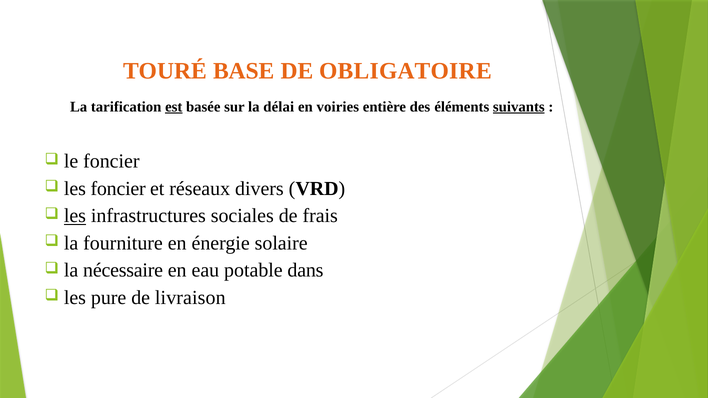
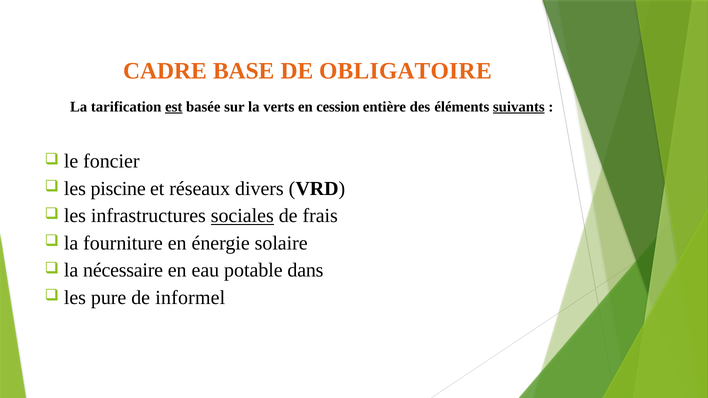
TOURÉ: TOURÉ -> CADRE
délai: délai -> verts
voiries: voiries -> cession
les foncier: foncier -> piscine
les at (75, 216) underline: present -> none
sociales underline: none -> present
livraison: livraison -> informel
